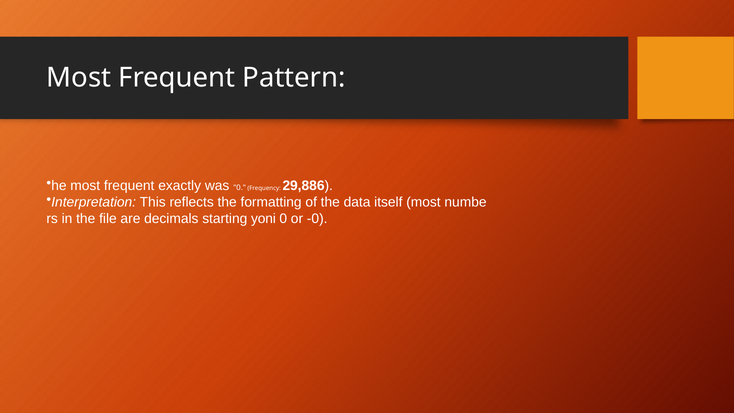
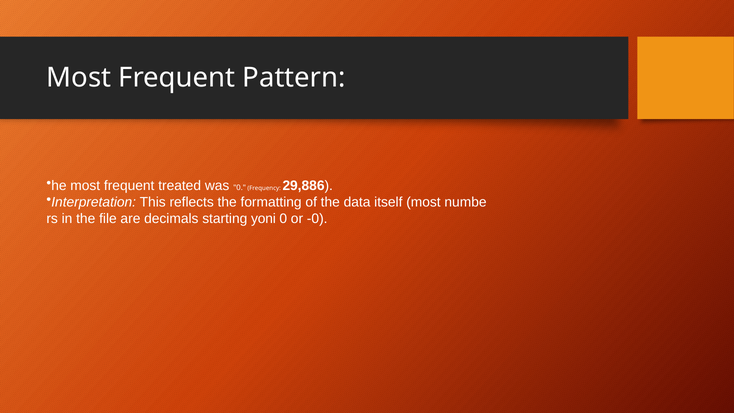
exactly: exactly -> treated
